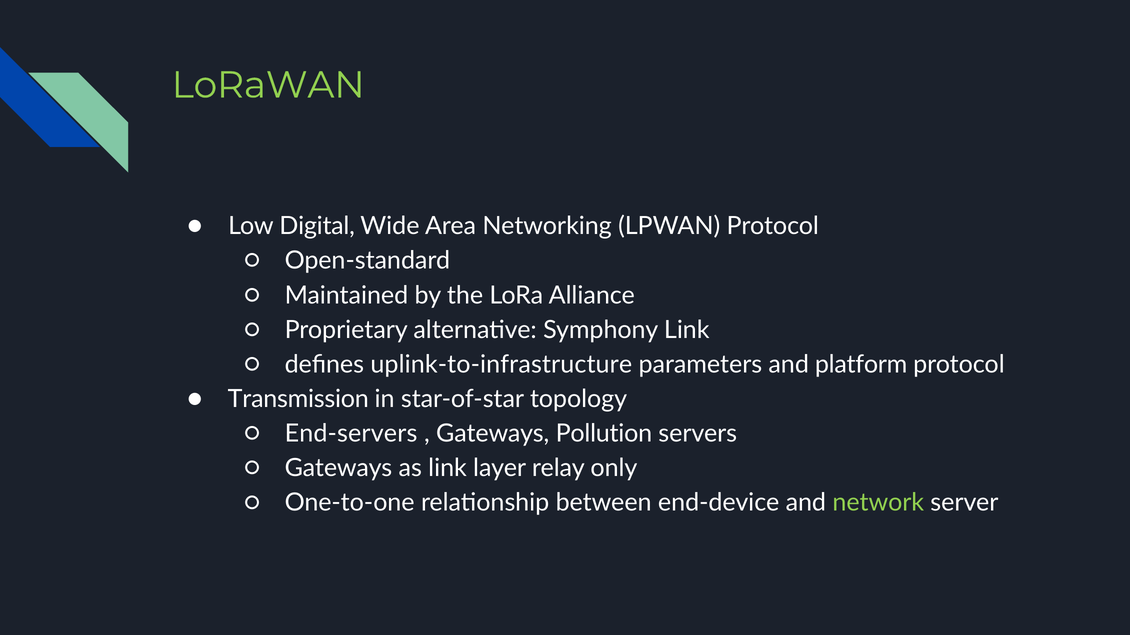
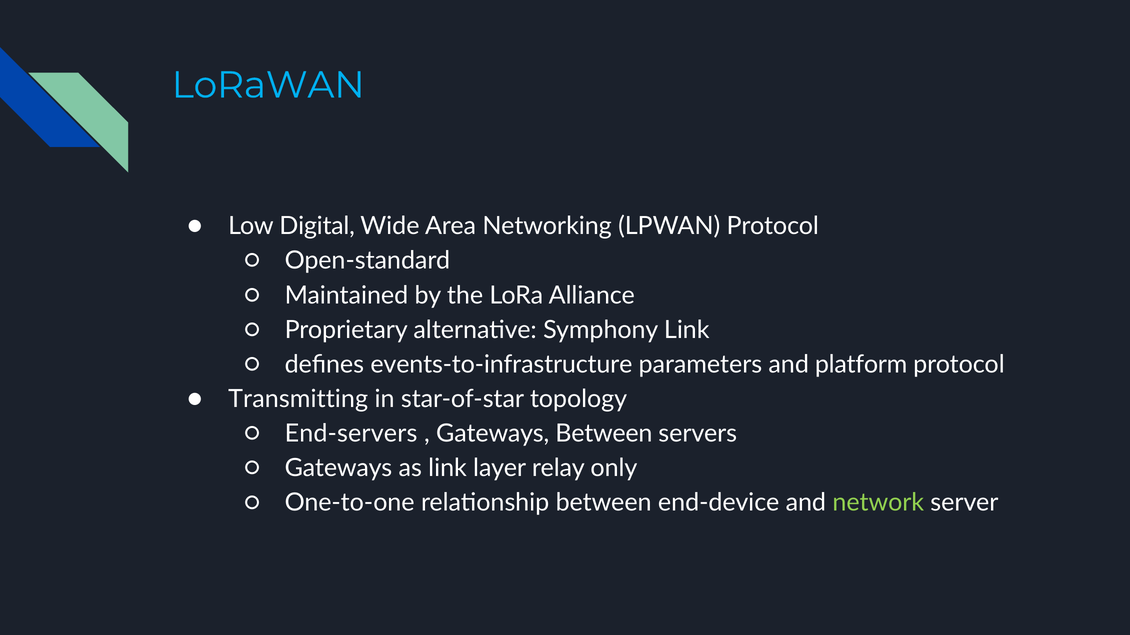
LoRaWAN colour: light green -> light blue
uplink-to-infrastructure: uplink-to-infrastructure -> events-to-infrastructure
Transmission: Transmission -> Transmitting
Gateways Pollution: Pollution -> Between
